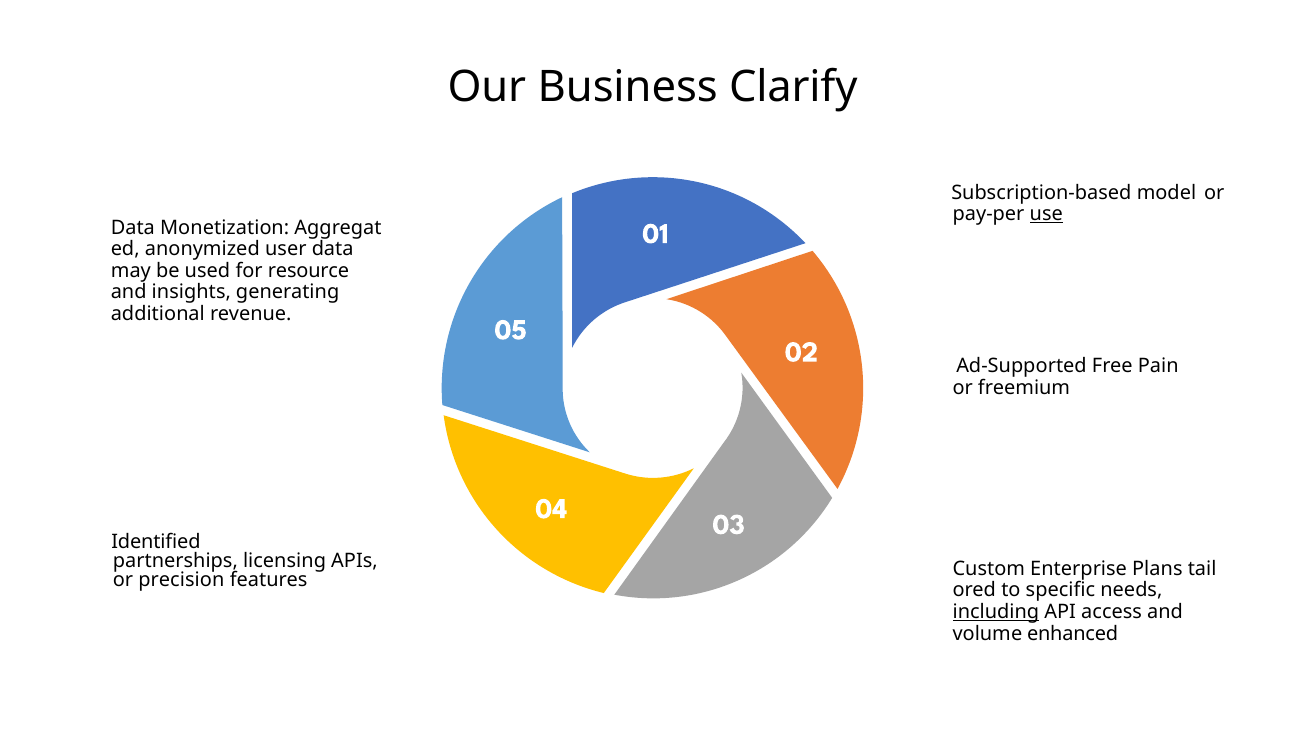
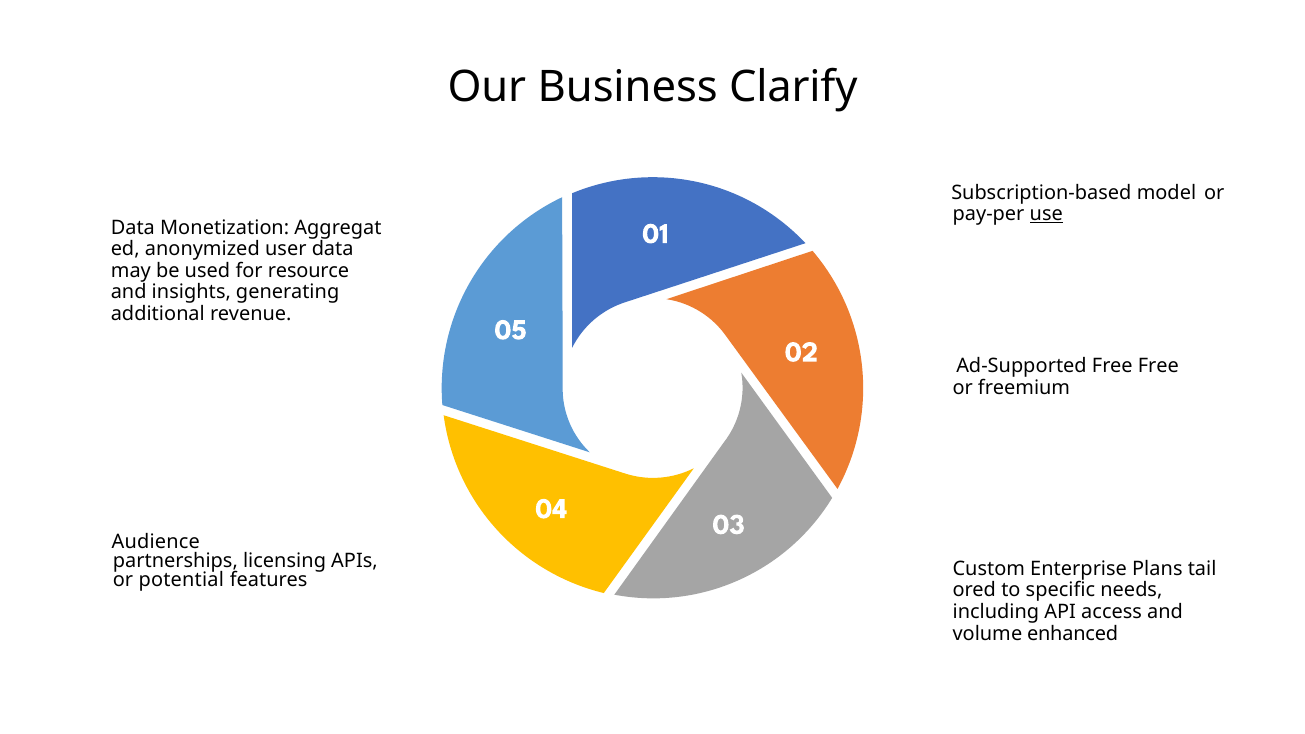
Free Pain: Pain -> Free
Identified: Identified -> Audience
precision: precision -> potential
including underline: present -> none
